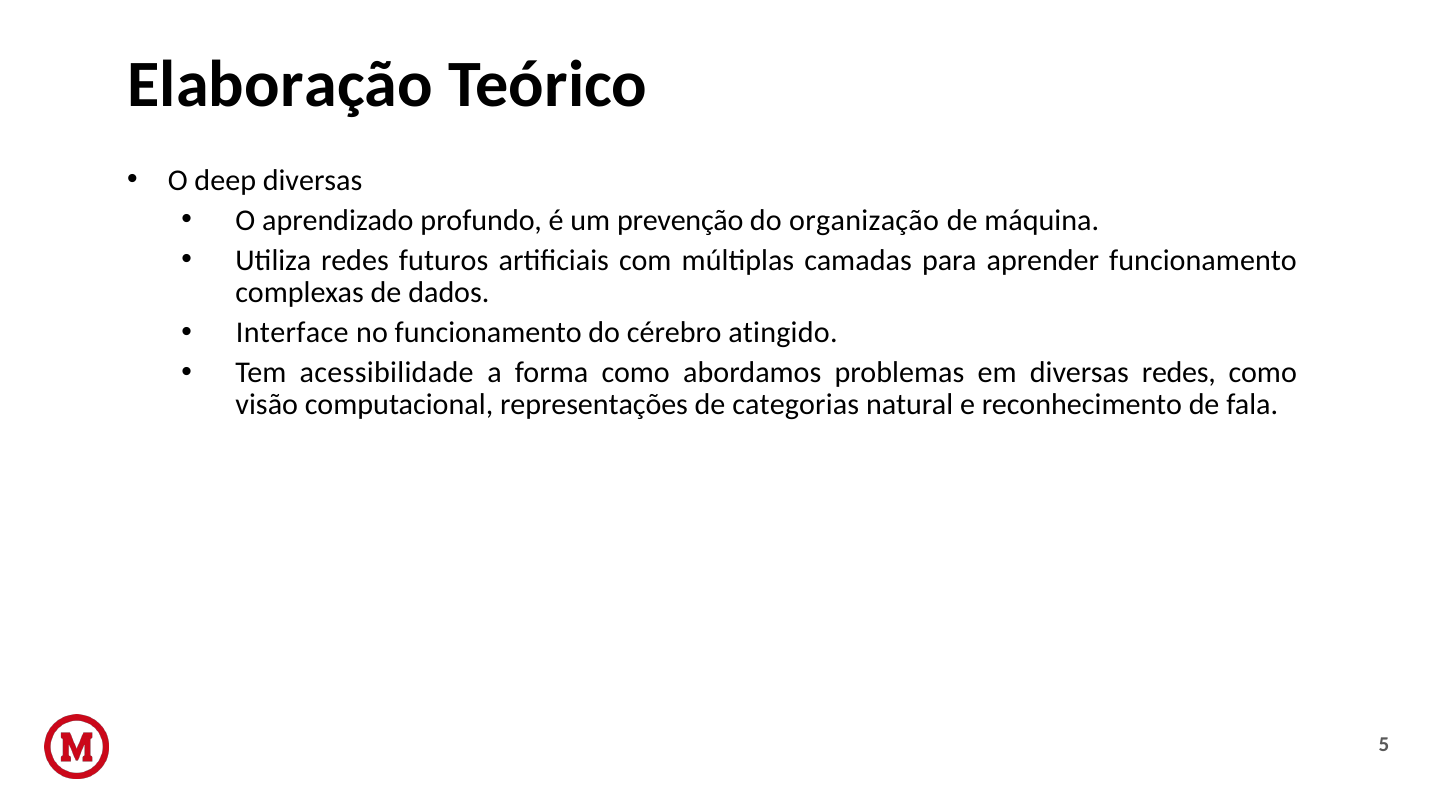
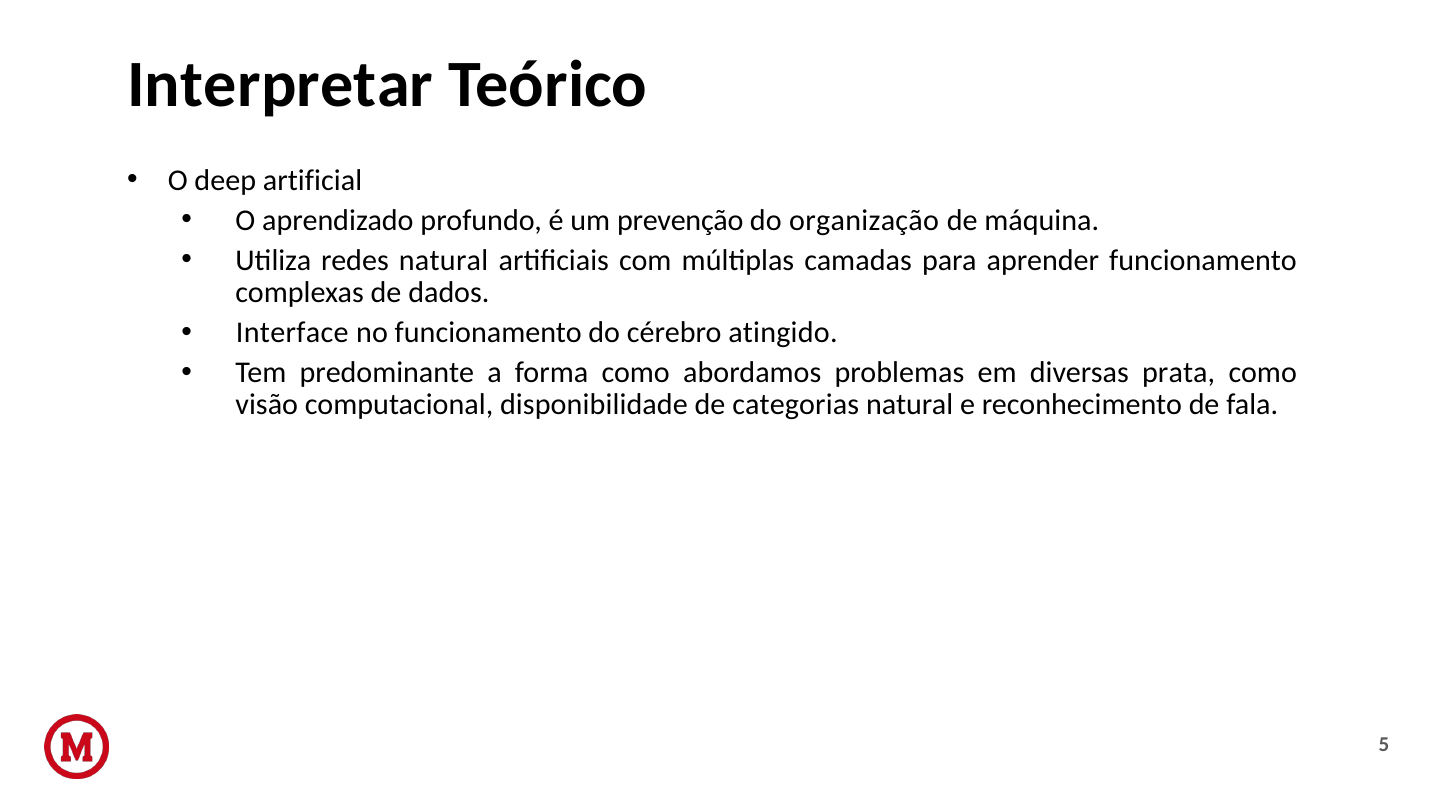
Elaboração: Elaboração -> Interpretar
deep diversas: diversas -> artificial
redes futuros: futuros -> natural
acessibilidade: acessibilidade -> predominante
diversas redes: redes -> prata
representações: representações -> disponibilidade
